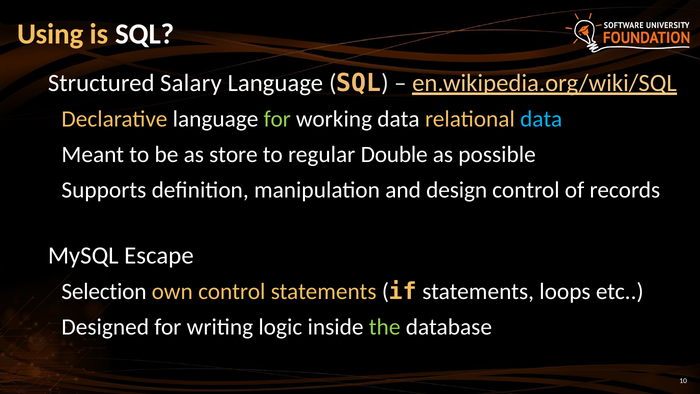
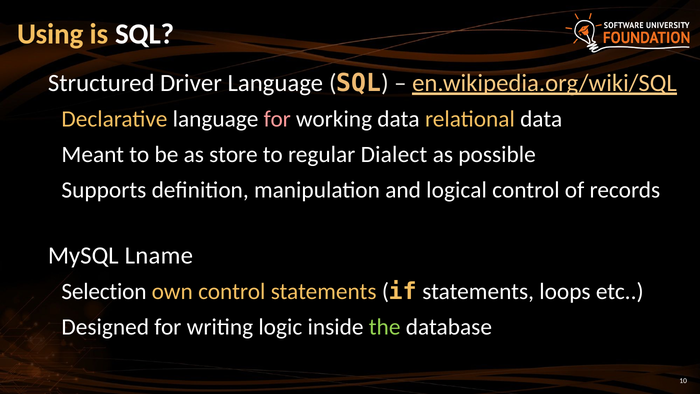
Salary: Salary -> Driver
for at (277, 119) colour: light green -> pink
data at (541, 119) colour: light blue -> white
Double: Double -> Dialect
design: design -> logical
Escape: Escape -> Lname
